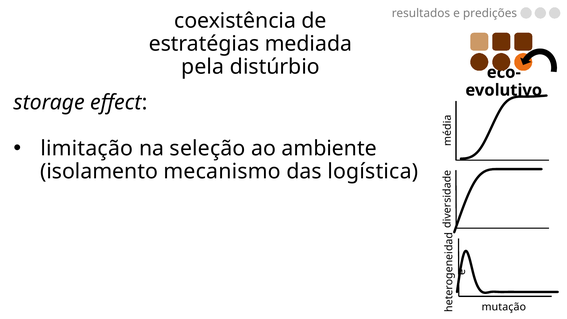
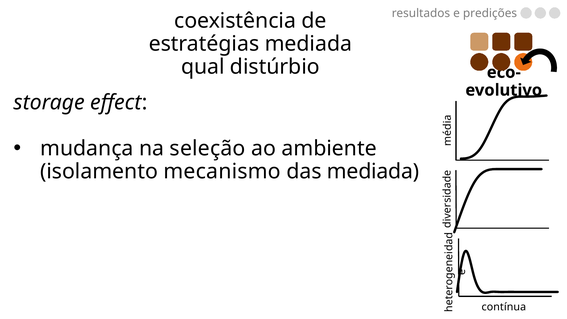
pela: pela -> qual
limitação: limitação -> mudança
das logística: logística -> mediada
mutação at (504, 307): mutação -> contínua
